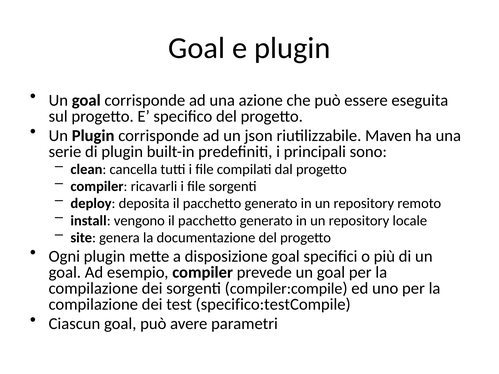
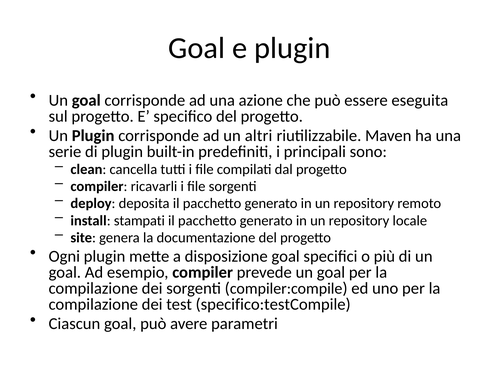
json: json -> altri
vengono: vengono -> stampati
